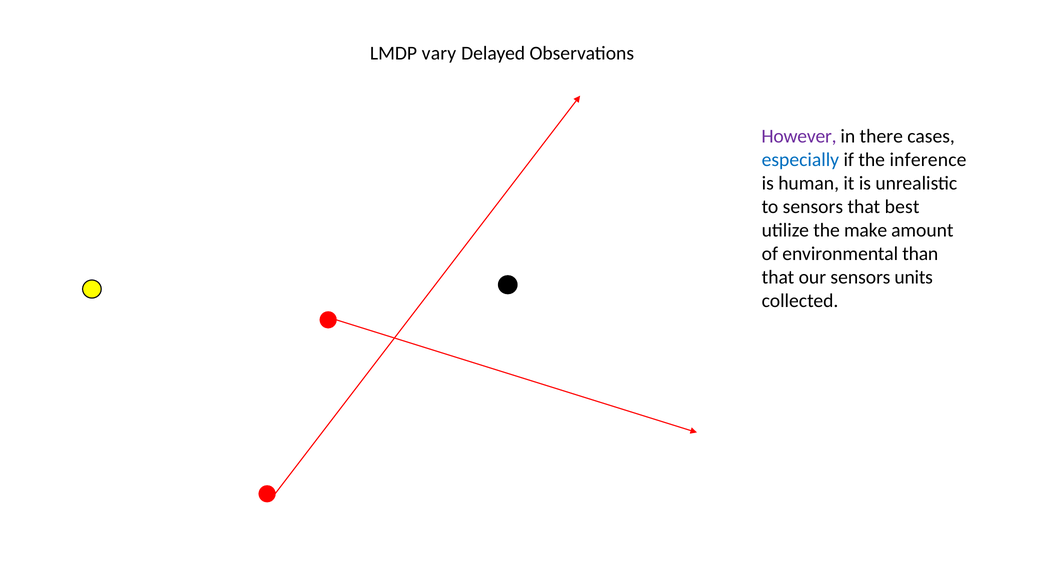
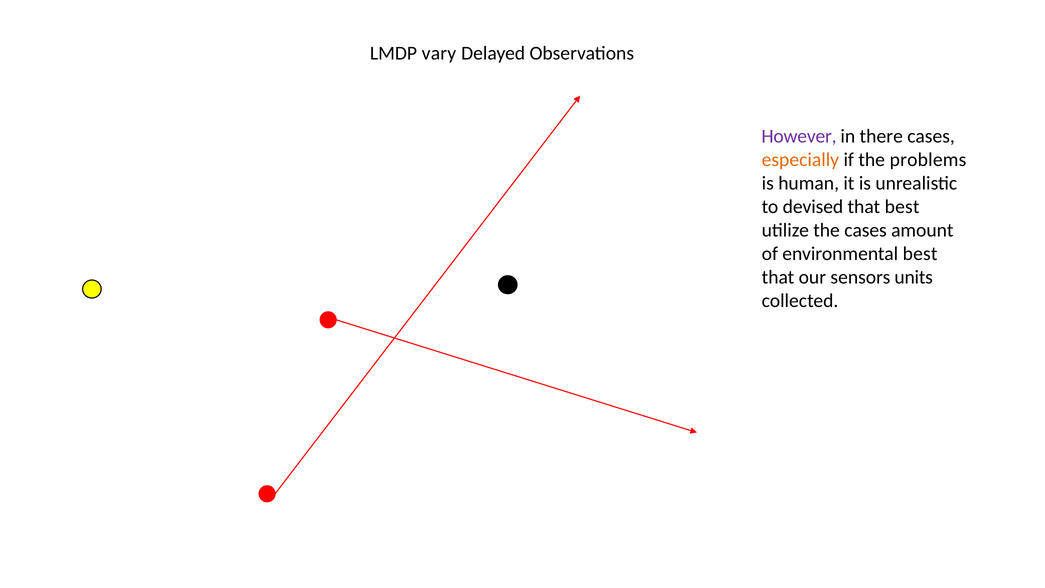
especially colour: blue -> orange
inference: inference -> problems
to sensors: sensors -> devised
the make: make -> cases
environmental than: than -> best
